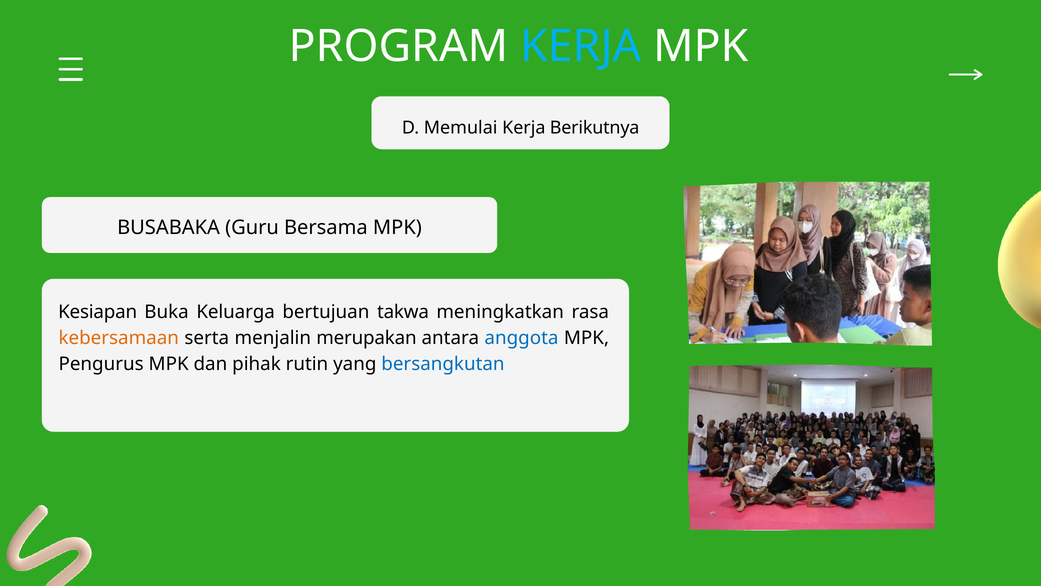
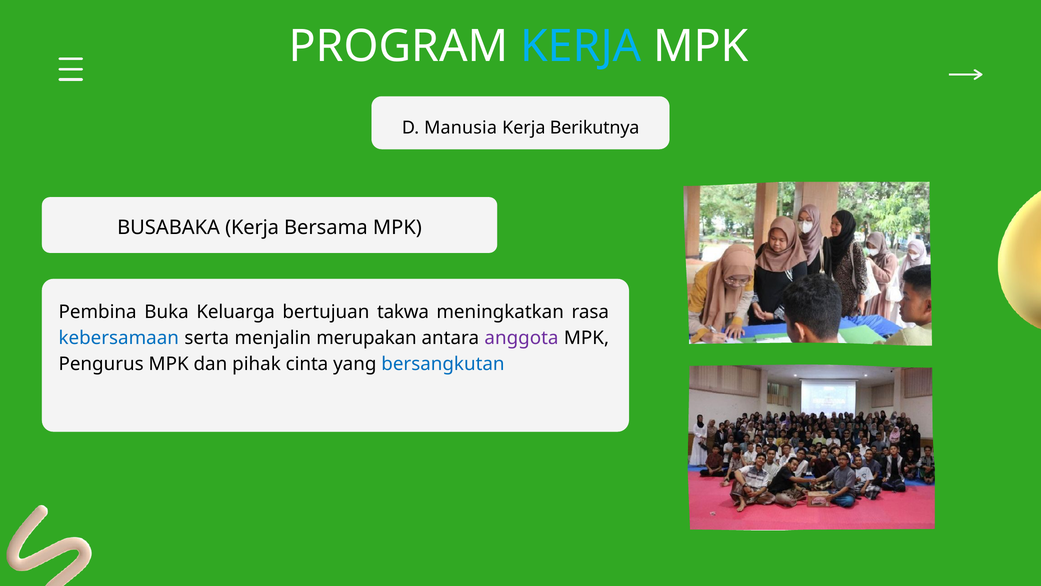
Memulai: Memulai -> Manusia
BUSABAKA Guru: Guru -> Kerja
Kesiapan: Kesiapan -> Pembina
kebersamaan colour: orange -> blue
anggota colour: blue -> purple
rutin: rutin -> cinta
